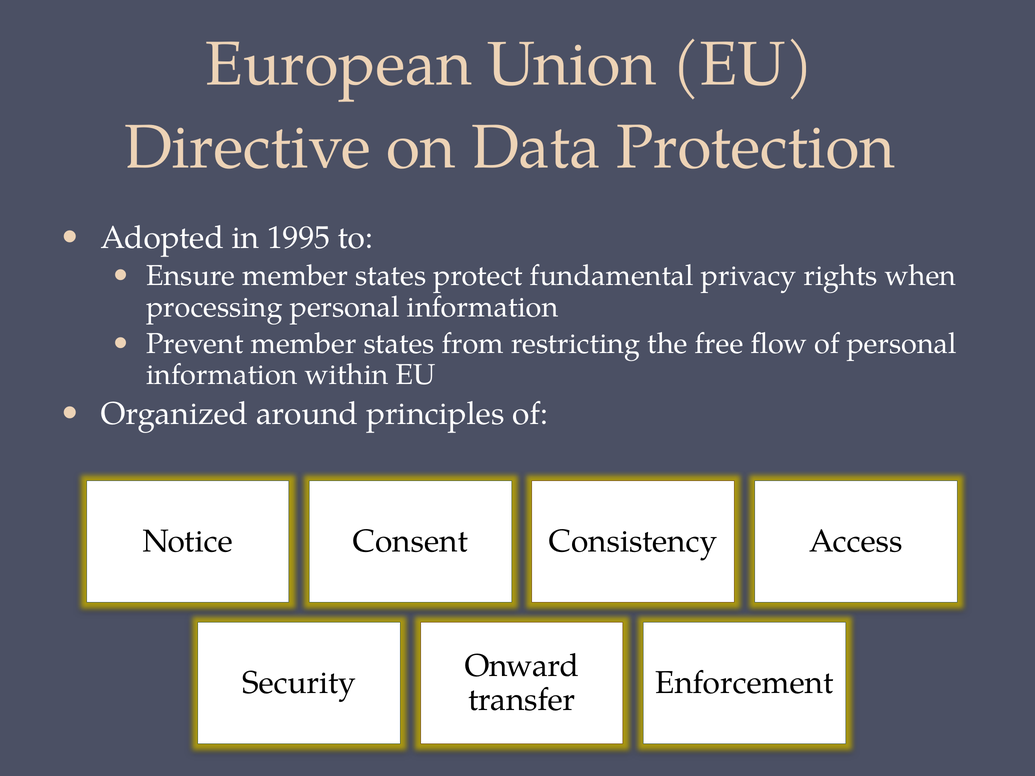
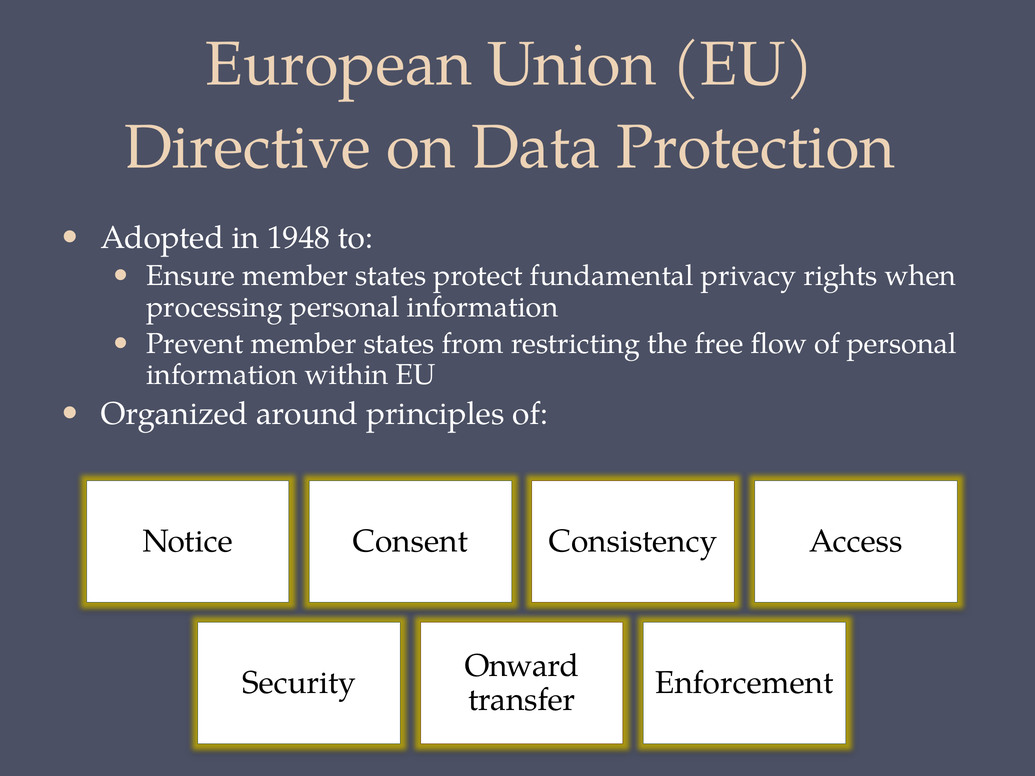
1995: 1995 -> 1948
